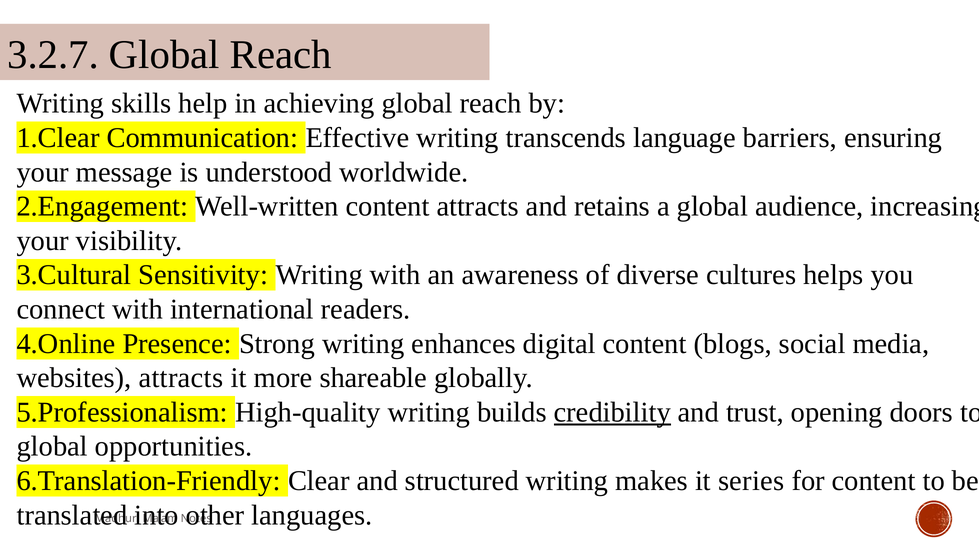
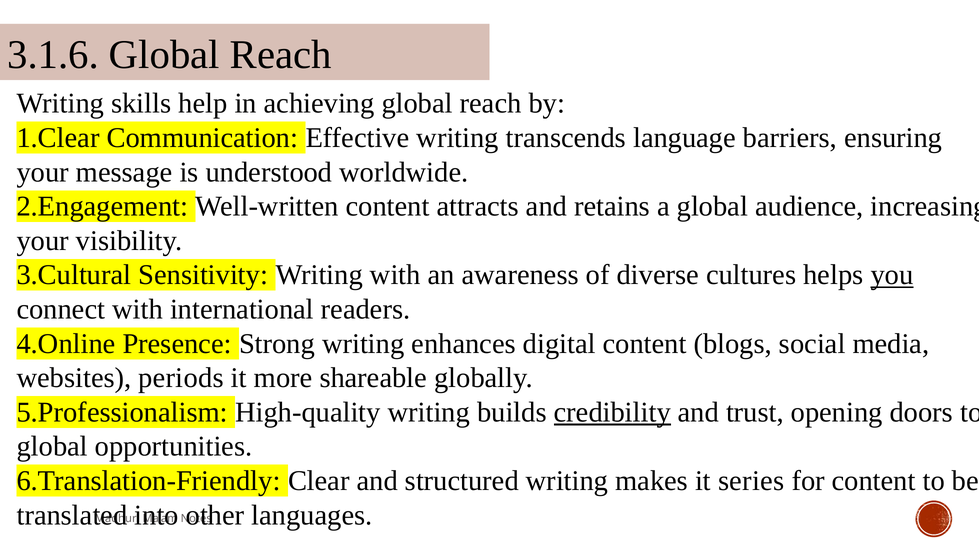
3.2.7: 3.2.7 -> 3.1.6
you underline: none -> present
websites attracts: attracts -> periods
